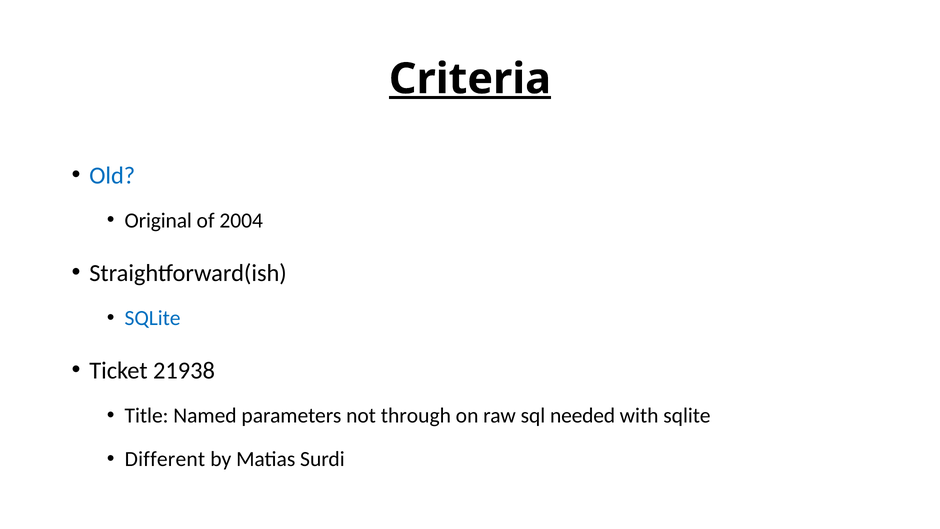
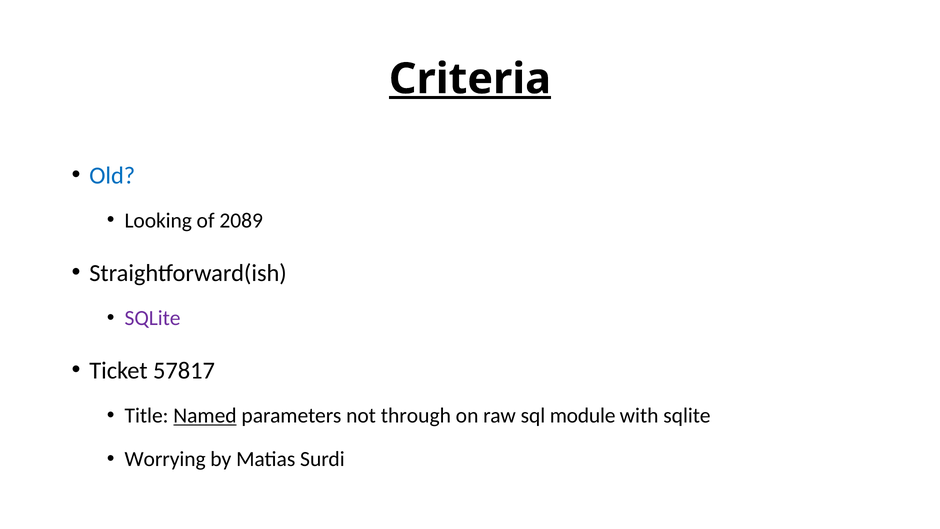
Original: Original -> Looking
2004: 2004 -> 2089
SQLite at (153, 318) colour: blue -> purple
21938: 21938 -> 57817
Named underline: none -> present
needed: needed -> module
Different: Different -> Worrying
